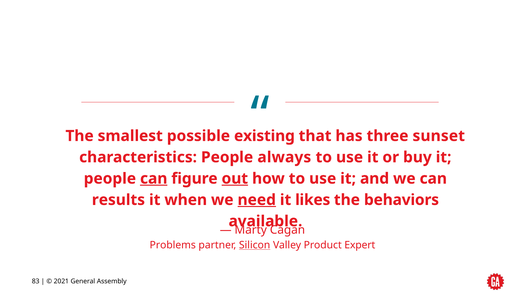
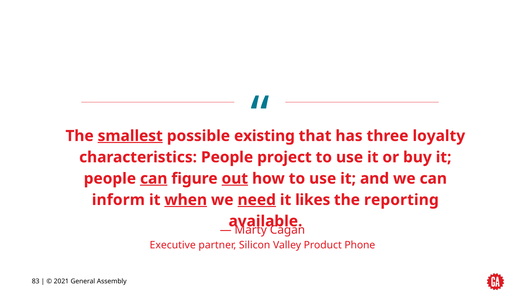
smallest underline: none -> present
sunset: sunset -> loyalty
always: always -> project
results: results -> inform
when underline: none -> present
behaviors: behaviors -> reporting
Problems: Problems -> Executive
Silicon underline: present -> none
Expert: Expert -> Phone
